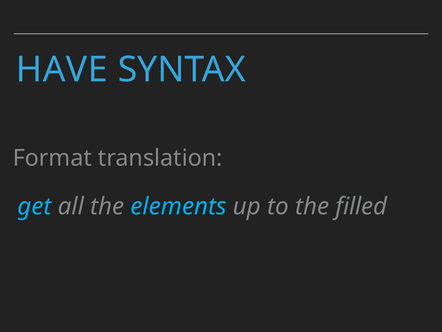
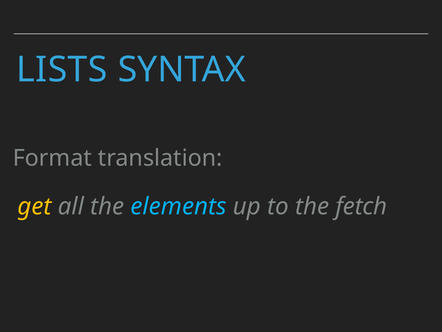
HAVE: HAVE -> LISTS
get colour: light blue -> yellow
filled: filled -> fetch
